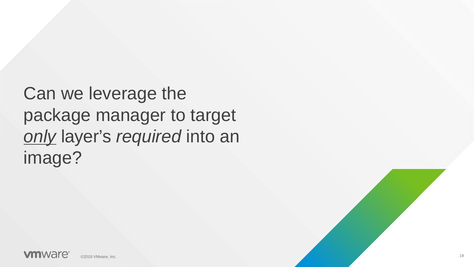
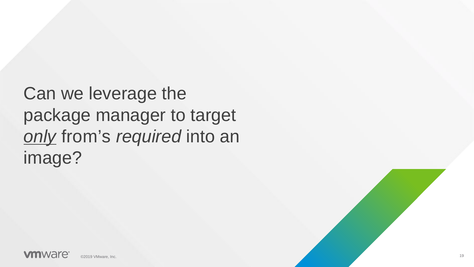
layer’s: layer’s -> from’s
